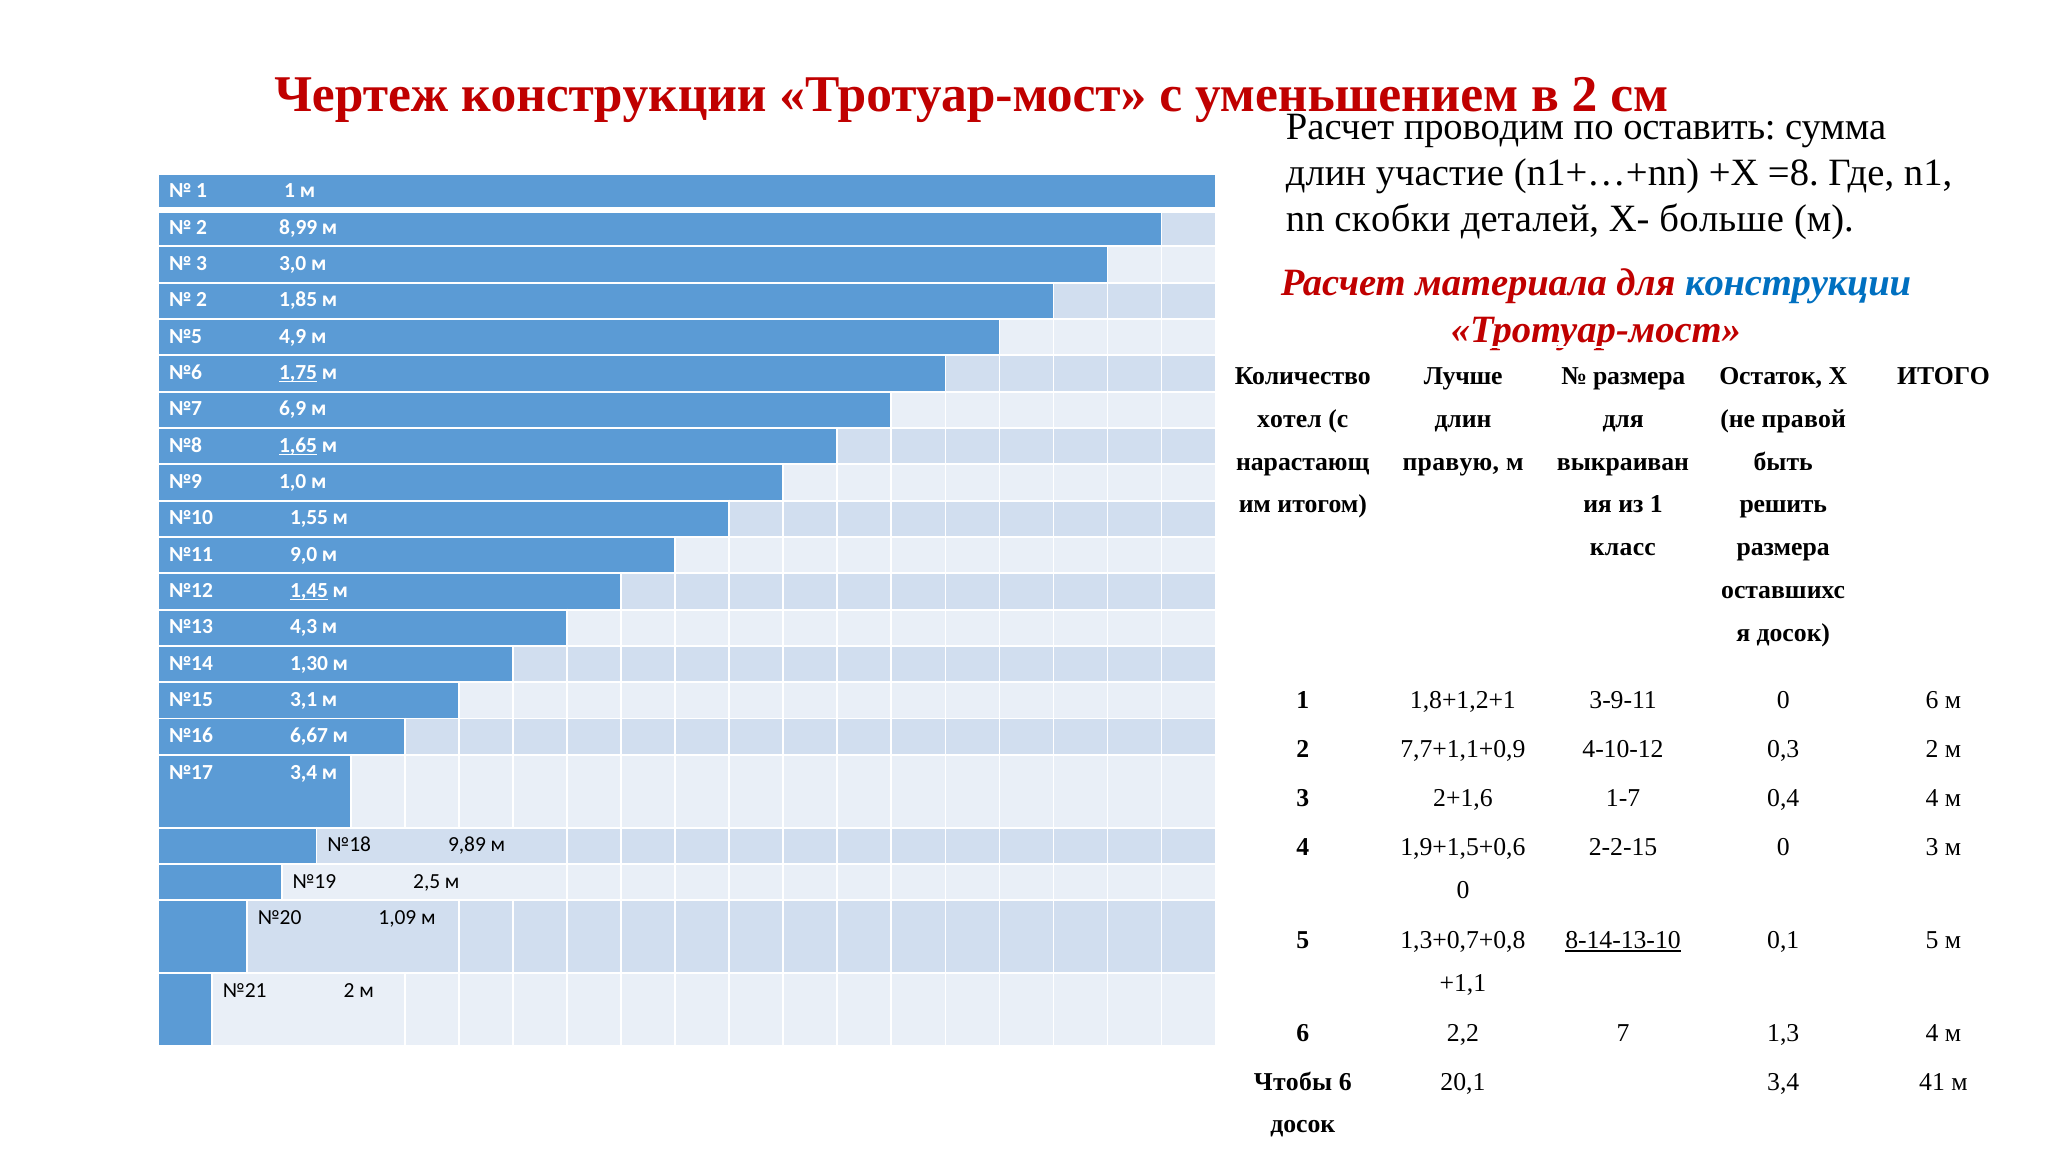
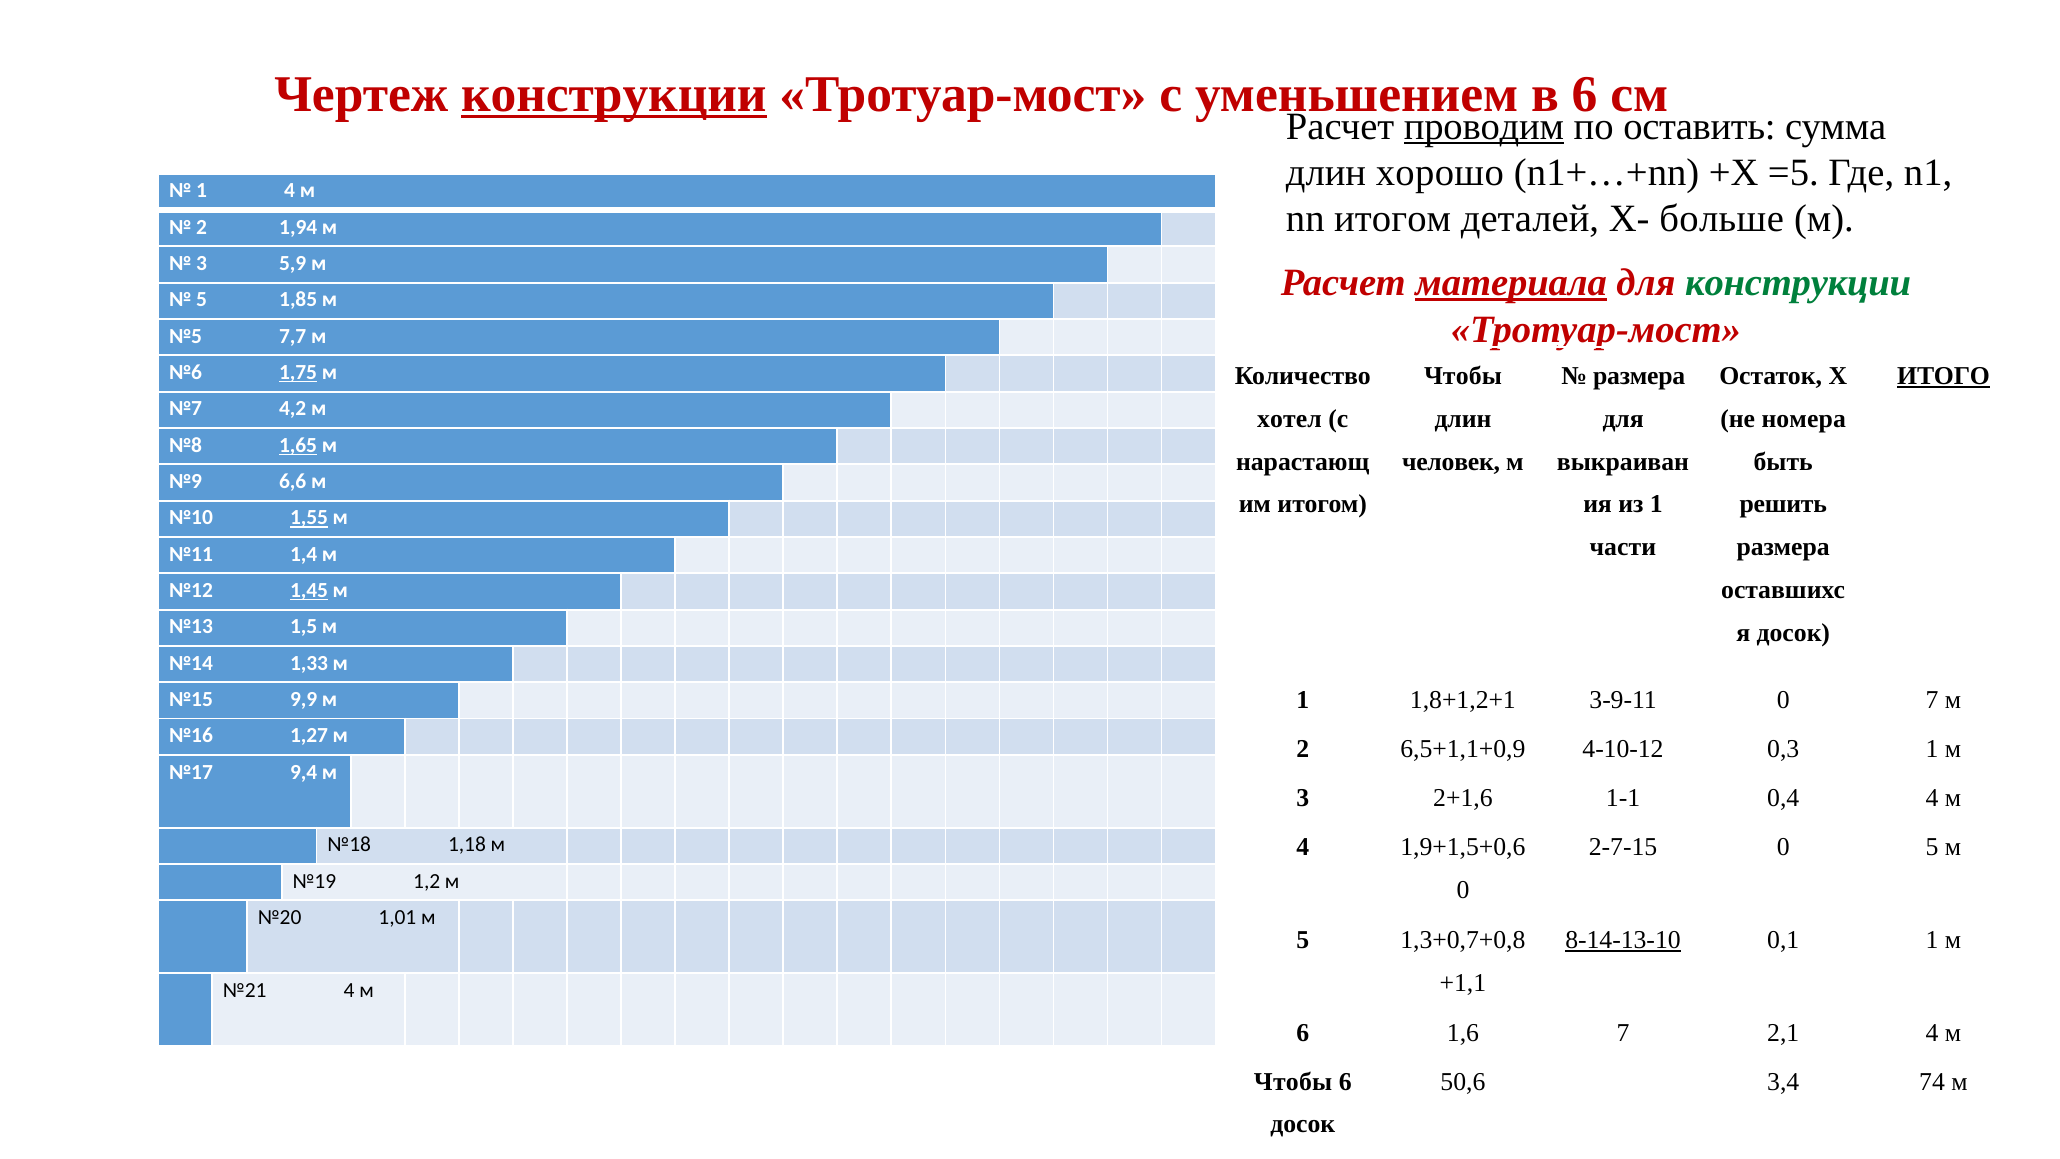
конструкции at (614, 95) underline: none -> present
в 2: 2 -> 6
проводим underline: none -> present
участие: участие -> хорошо
=8: =8 -> =5
1 1: 1 -> 4
nn скобки: скобки -> итогом
8,99: 8,99 -> 1,94
3,0: 3,0 -> 5,9
материала underline: none -> present
конструкции at (1798, 283) colour: blue -> green
2 at (202, 300): 2 -> 5
4,9: 4,9 -> 7,7
Лучше at (1463, 376): Лучше -> Чтобы
ИТОГО underline: none -> present
6,9: 6,9 -> 4,2
правой: правой -> номера
правую: правую -> человек
1,0: 1,0 -> 6,6
1,55 underline: none -> present
класс: класс -> части
9,0: 9,0 -> 1,4
4,3: 4,3 -> 1,5
1,30: 1,30 -> 1,33
0 6: 6 -> 7
3,1: 3,1 -> 9,9
6,67: 6,67 -> 1,27
7,7+1,1+0,9: 7,7+1,1+0,9 -> 6,5+1,1+0,9
0,3 2: 2 -> 1
№17 3,4: 3,4 -> 9,4
1-7: 1-7 -> 1-1
2-2-15: 2-2-15 -> 2-7-15
0 3: 3 -> 5
9,89: 9,89 -> 1,18
2,5: 2,5 -> 1,2
1,09: 1,09 -> 1,01
0,1 5: 5 -> 1
№21 2: 2 -> 4
2,2: 2,2 -> 1,6
1,3: 1,3 -> 2,1
20,1: 20,1 -> 50,6
41: 41 -> 74
